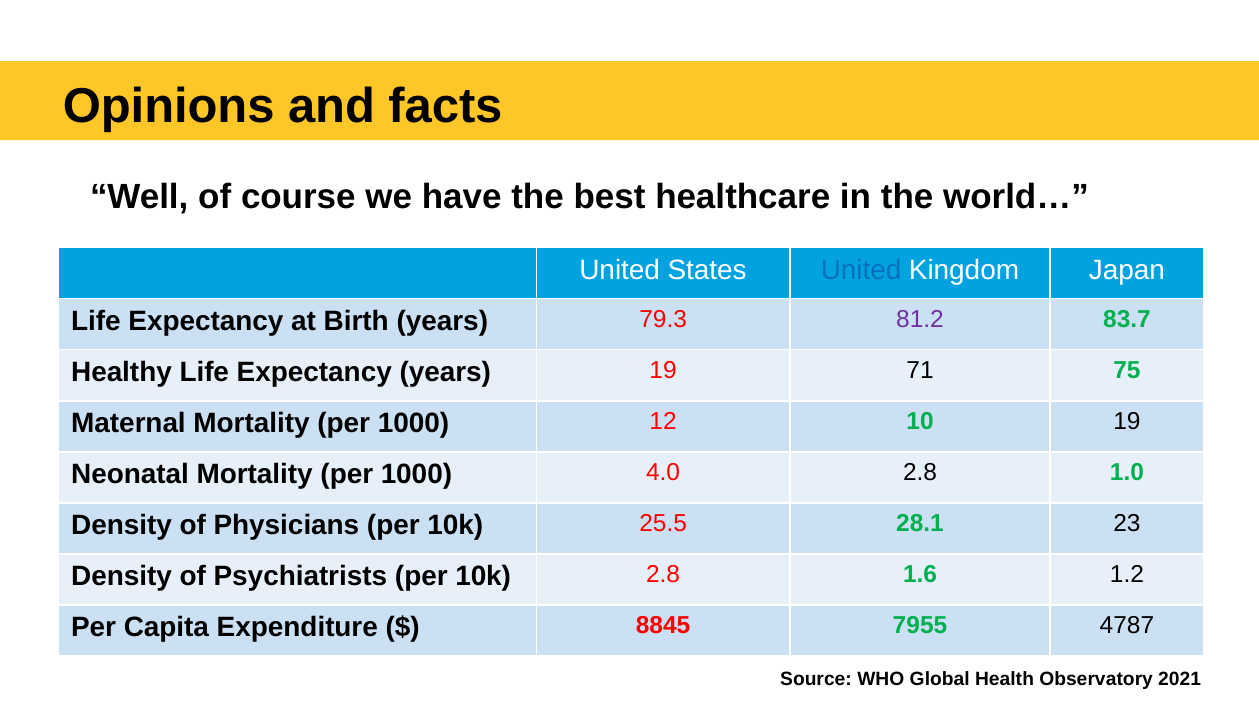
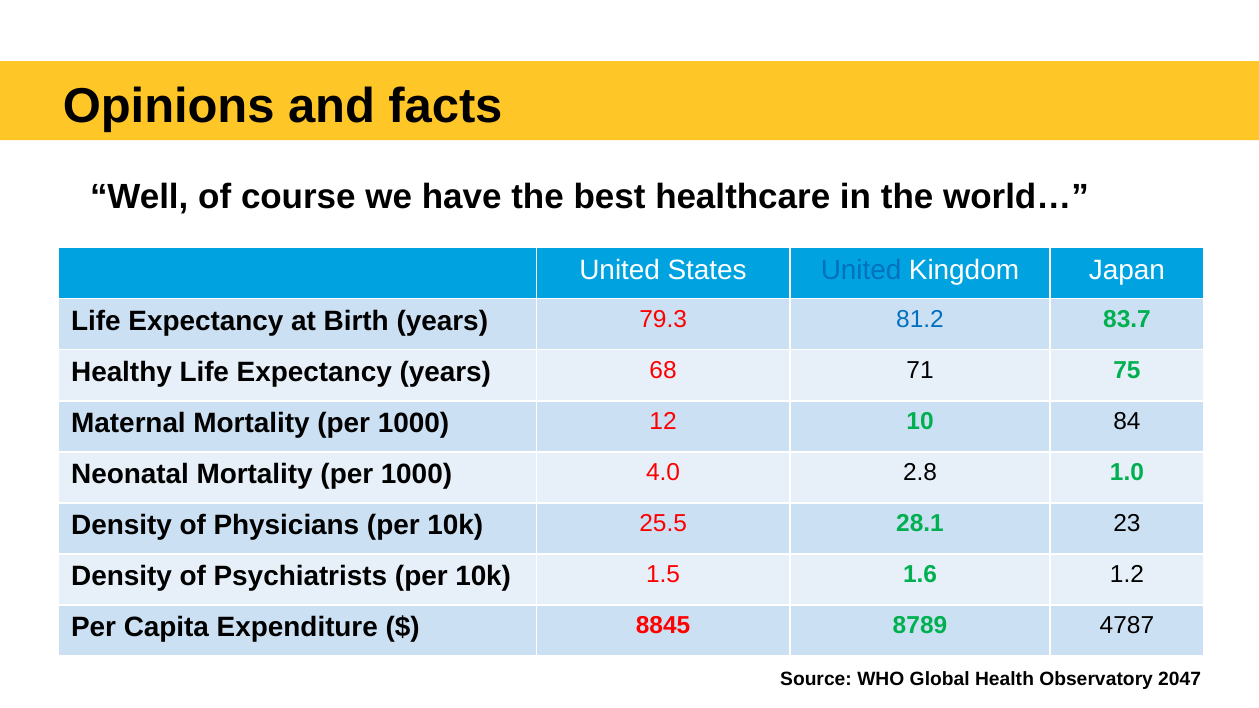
81.2 colour: purple -> blue
years 19: 19 -> 68
10 19: 19 -> 84
10k 2.8: 2.8 -> 1.5
7955: 7955 -> 8789
2021: 2021 -> 2047
